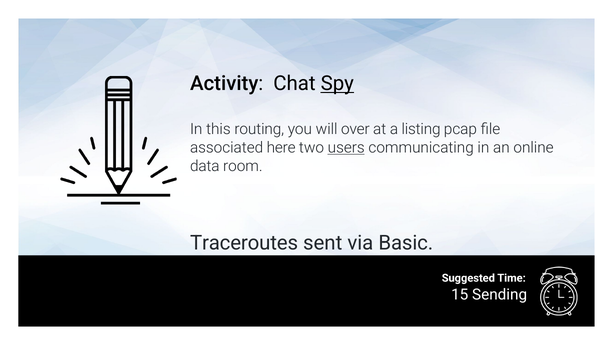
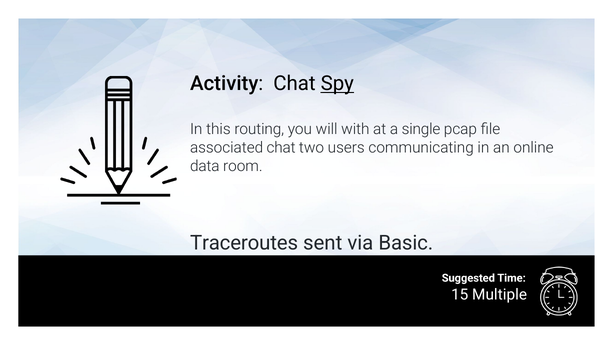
over: over -> with
listing: listing -> single
associated here: here -> chat
users underline: present -> none
Sending: Sending -> Multiple
